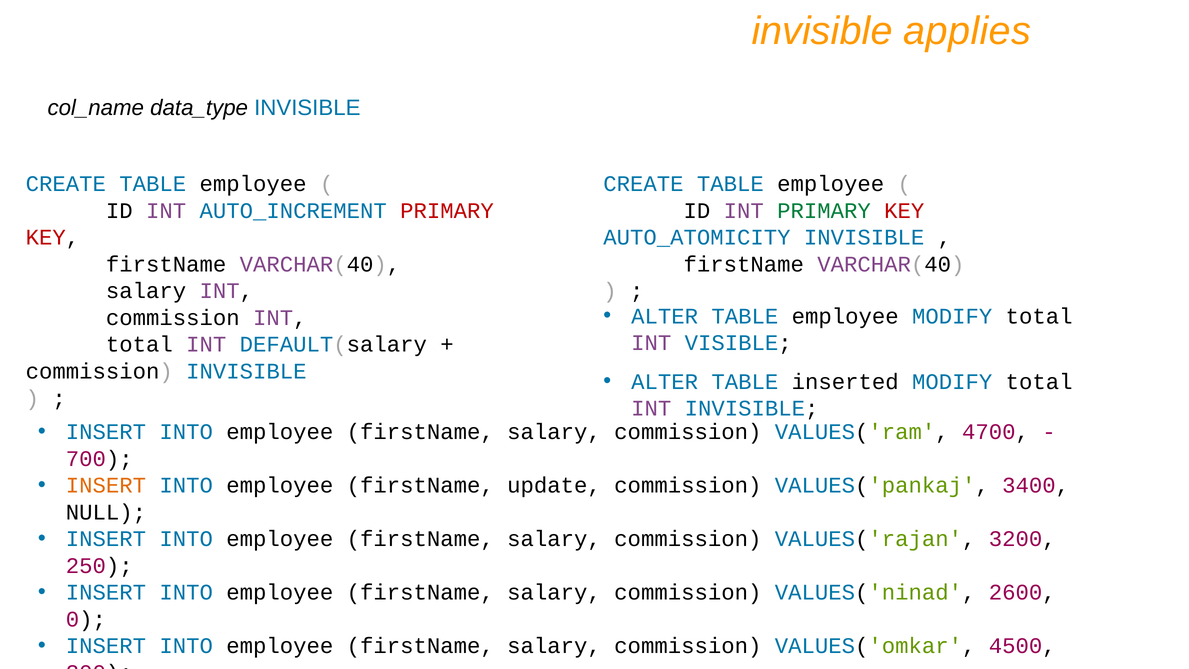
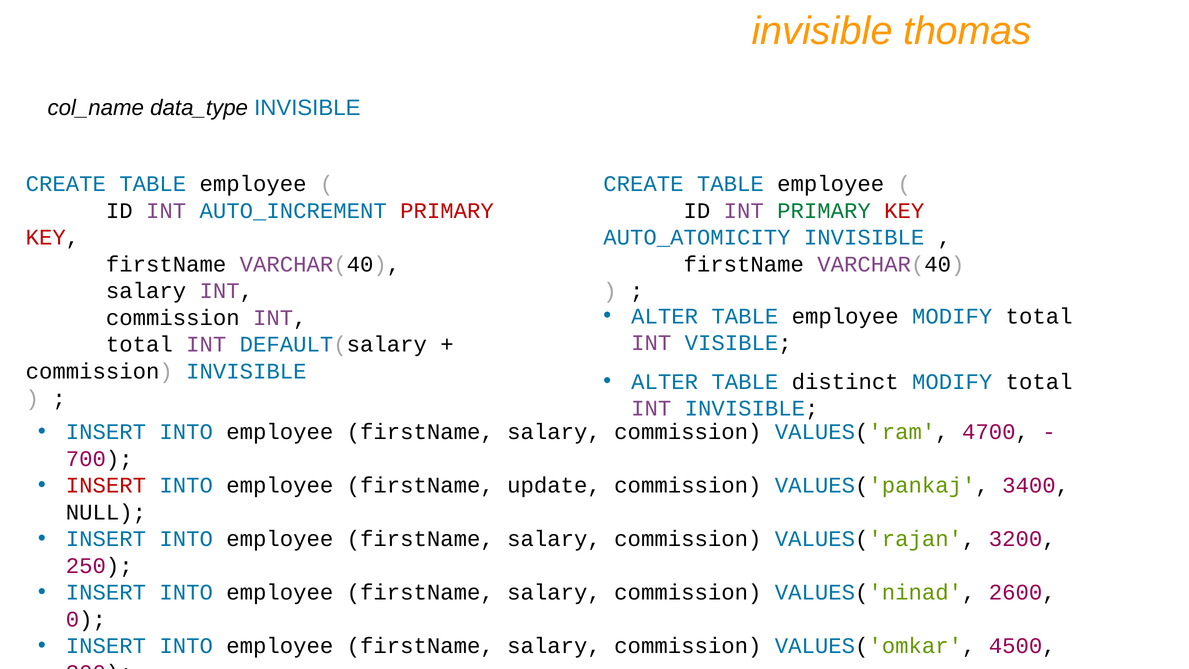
applies: applies -> thomas
inserted: inserted -> distinct
INSERT at (106, 485) colour: orange -> red
